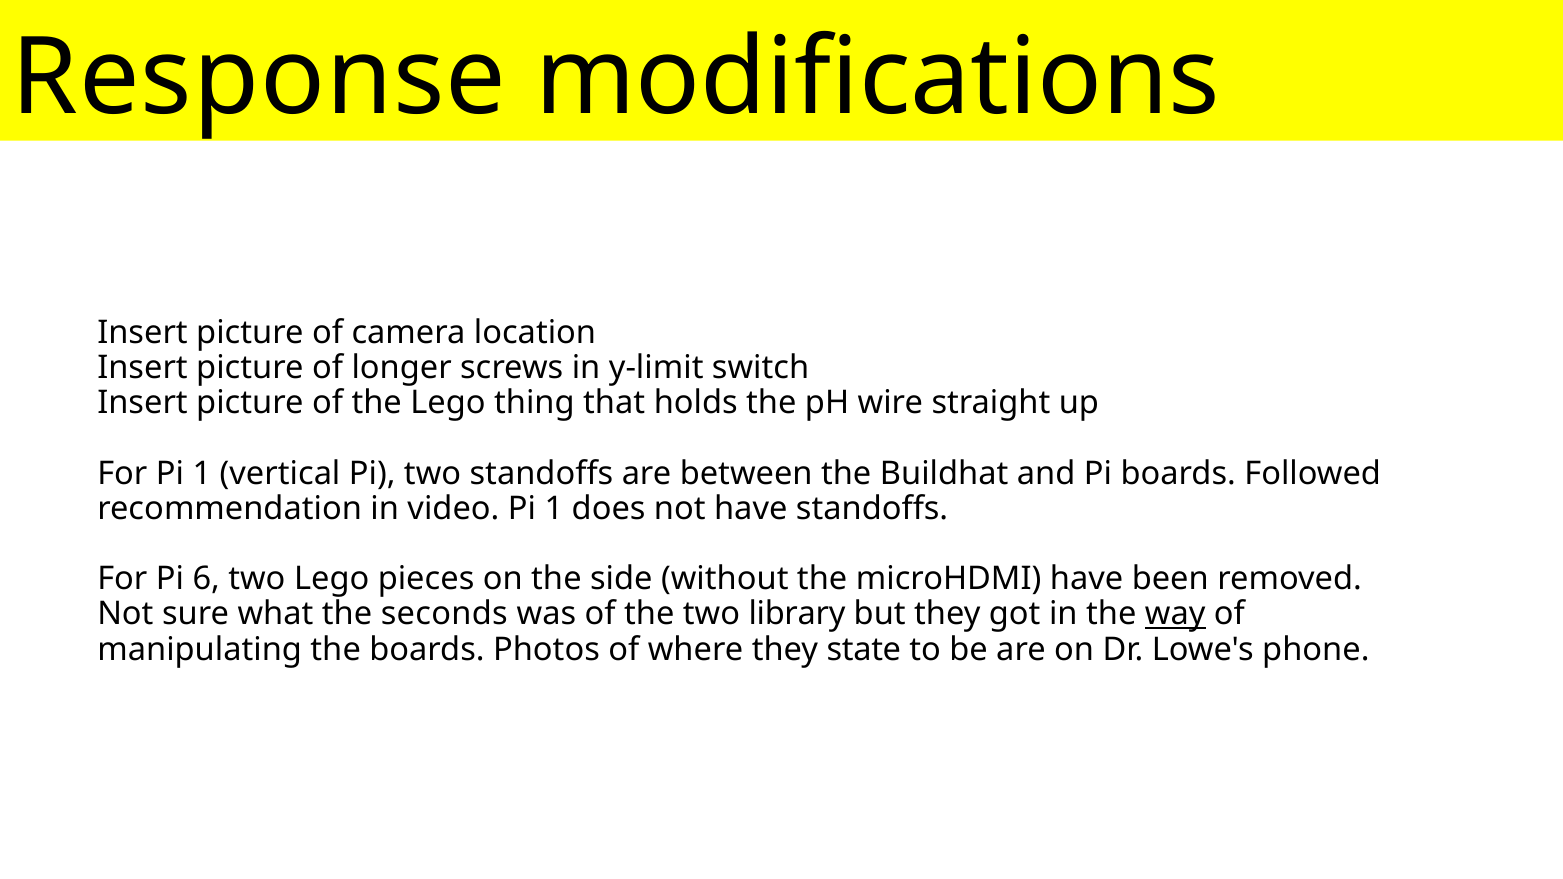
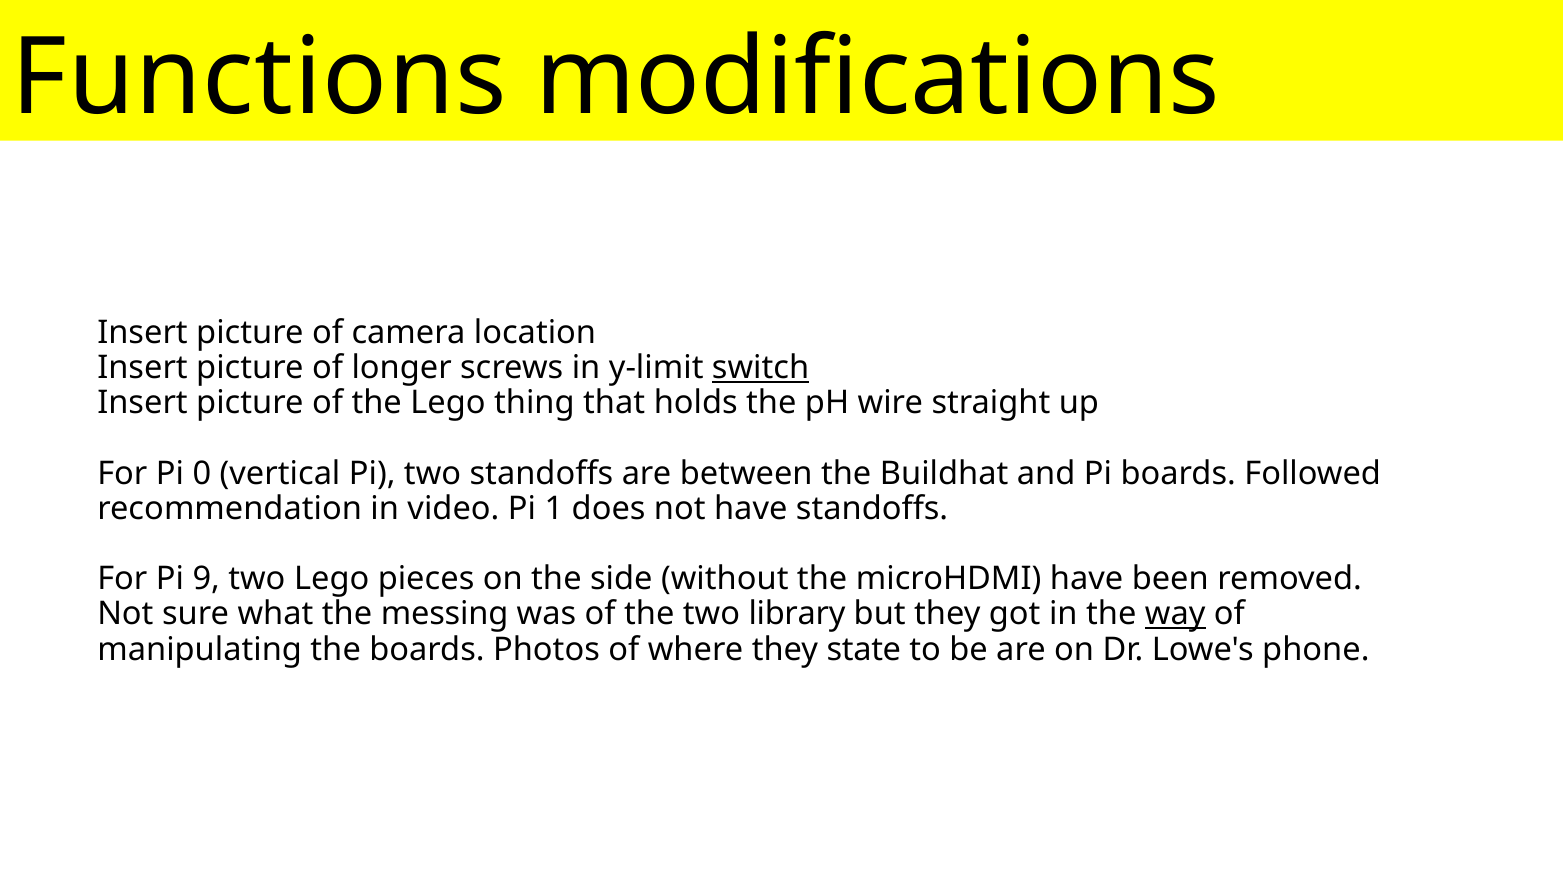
Response: Response -> Functions
switch underline: none -> present
For Pi 1: 1 -> 0
6: 6 -> 9
seconds: seconds -> messing
